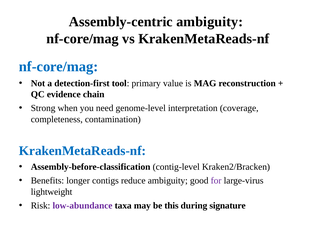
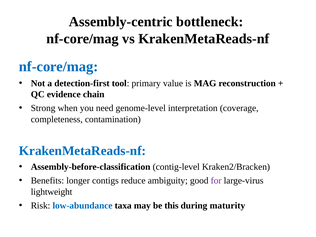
Assembly-centric ambiguity: ambiguity -> bottleneck
low-abundance colour: purple -> blue
signature: signature -> maturity
